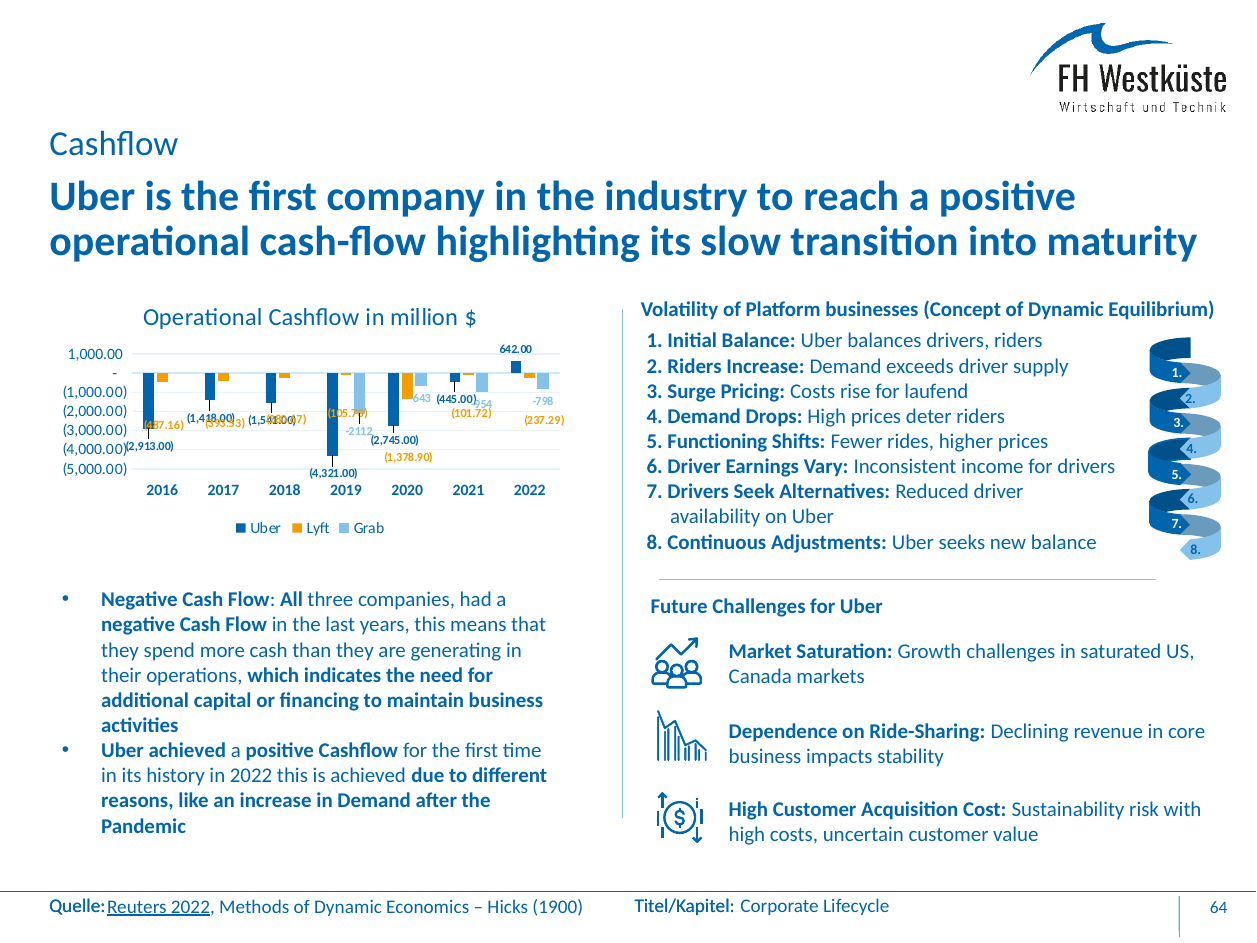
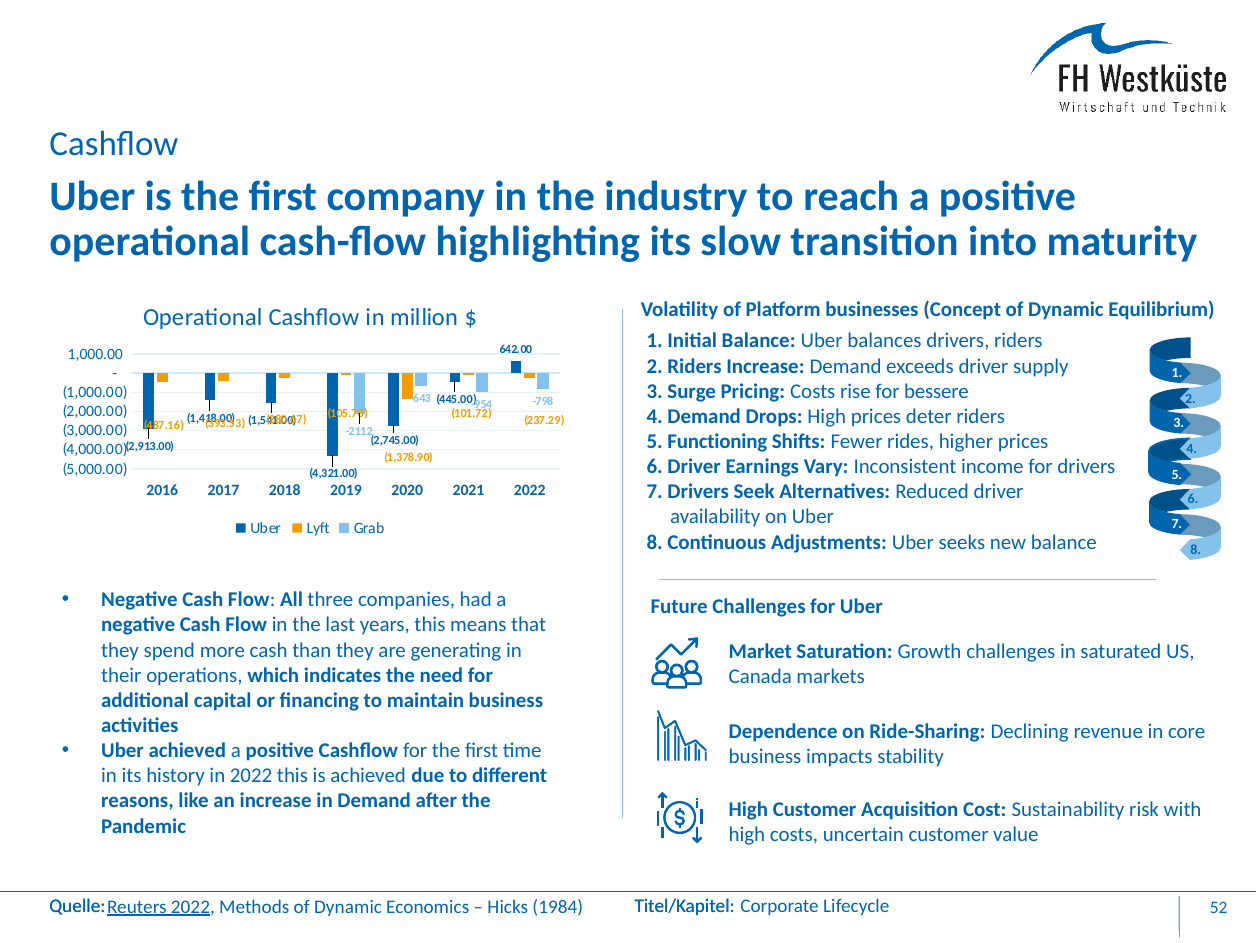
laufend: laufend -> bessere
64: 64 -> 52
1900: 1900 -> 1984
